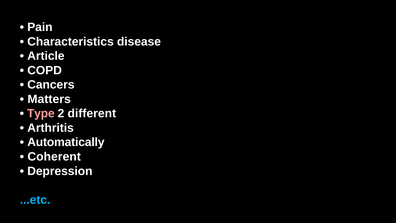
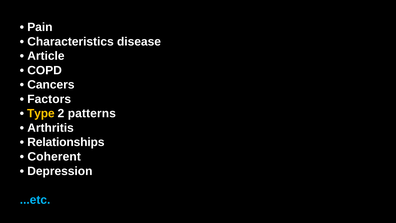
Matters: Matters -> Factors
Type colour: pink -> yellow
different: different -> patterns
Automatically: Automatically -> Relationships
